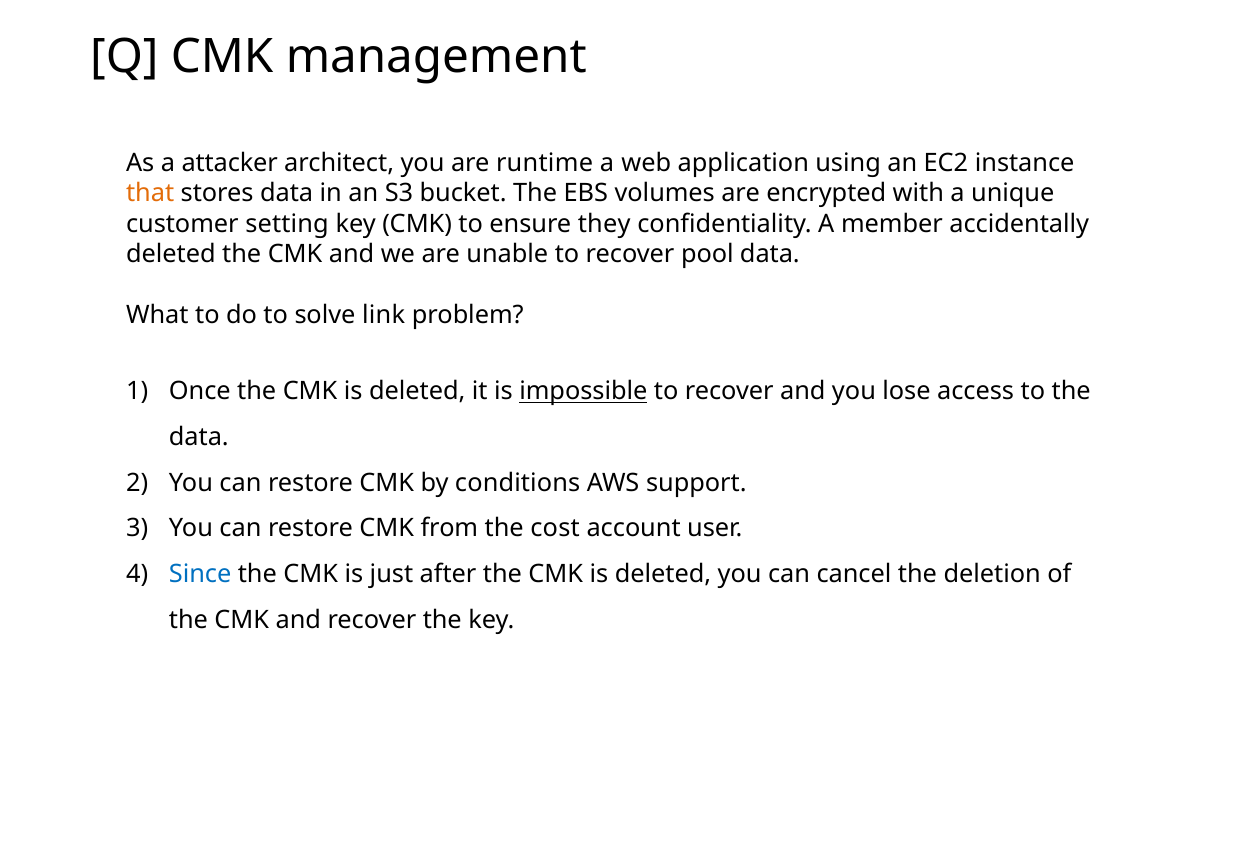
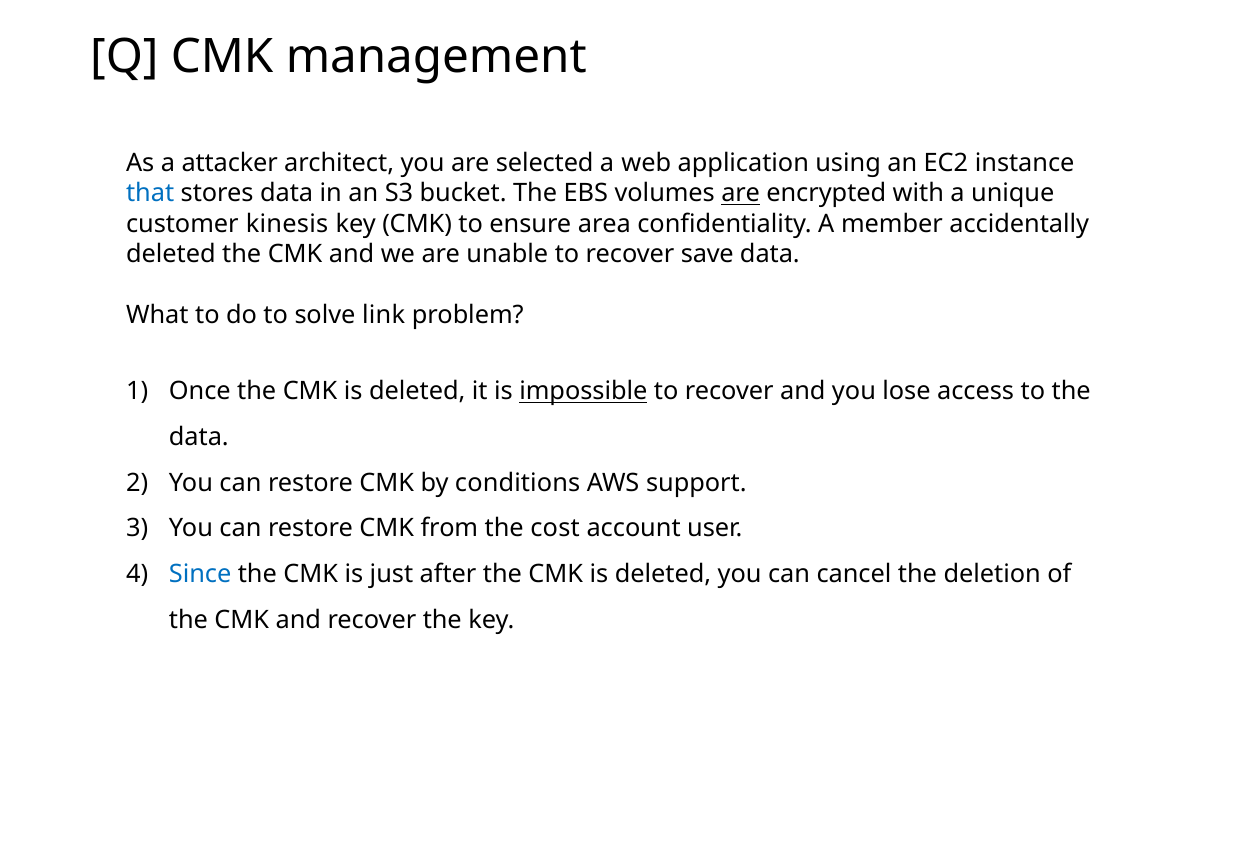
runtime: runtime -> selected
that colour: orange -> blue
are at (741, 193) underline: none -> present
setting: setting -> kinesis
they: they -> area
pool: pool -> save
